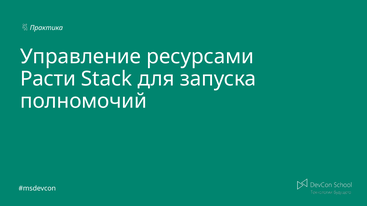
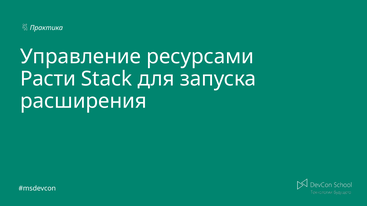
полномочий: полномочий -> расширения
